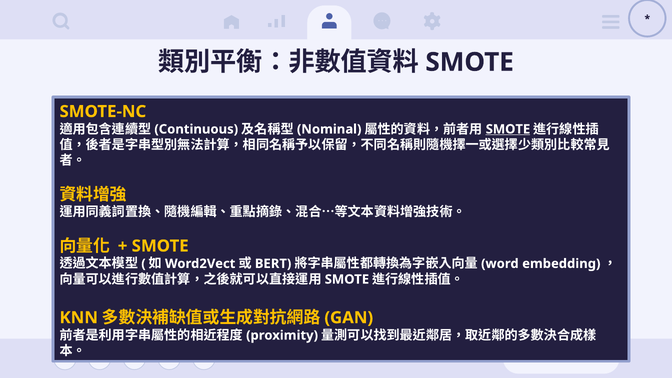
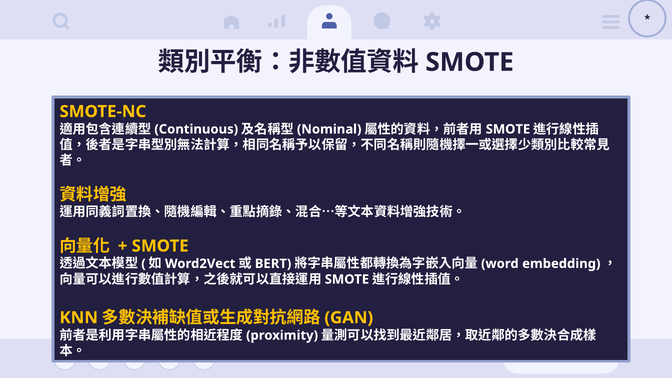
SMOTE at (508, 129) underline: present -> none
